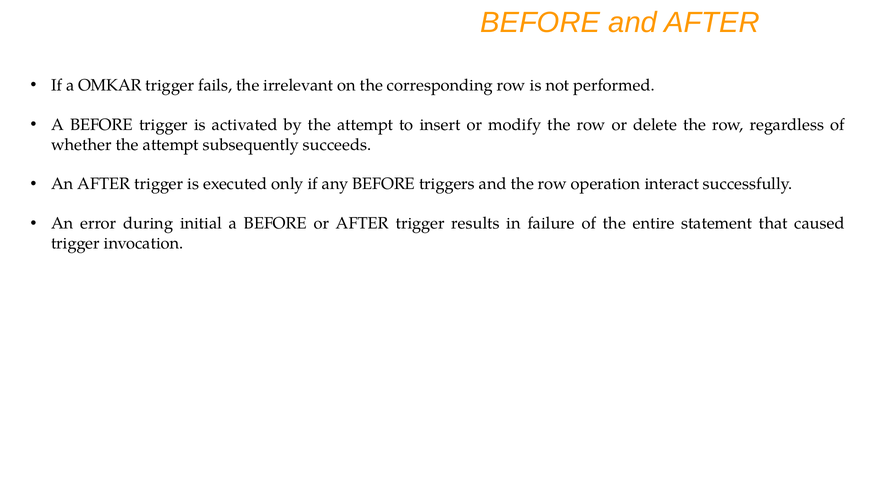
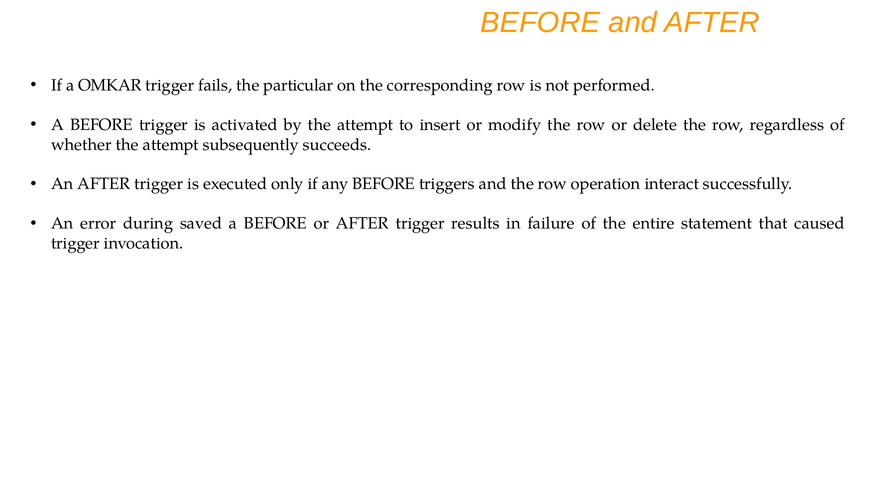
irrelevant: irrelevant -> particular
initial: initial -> saved
